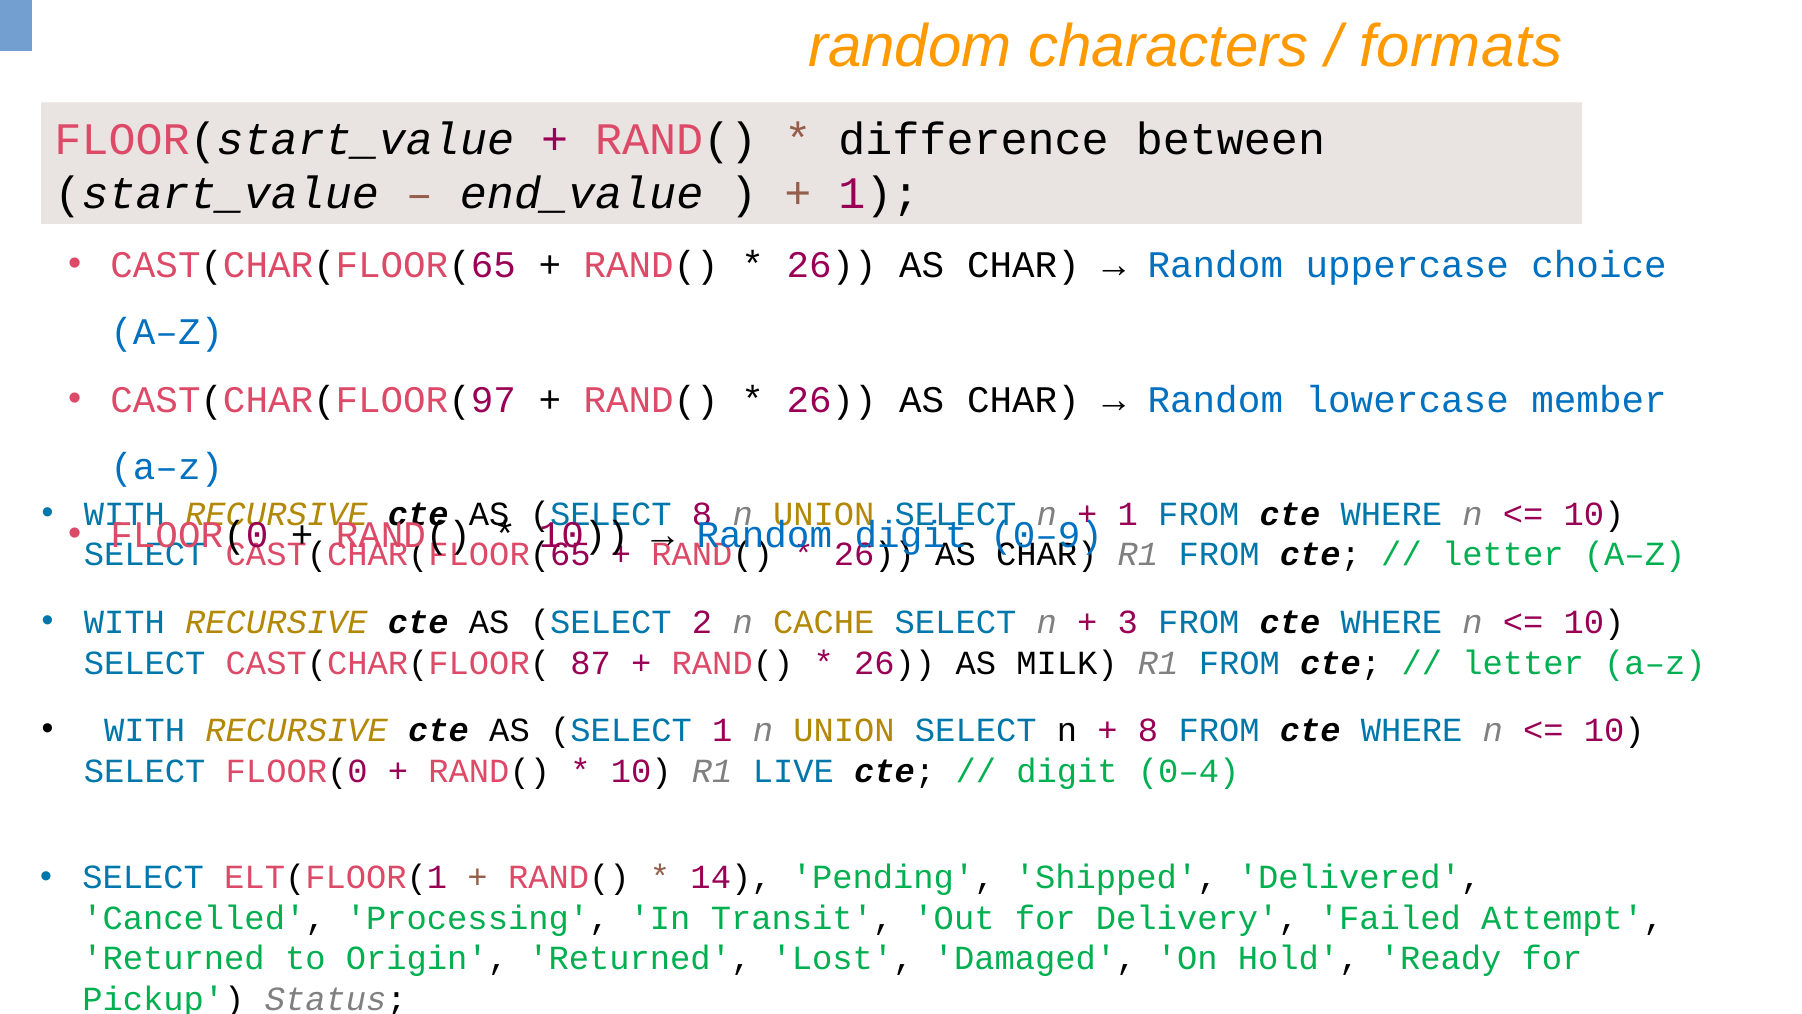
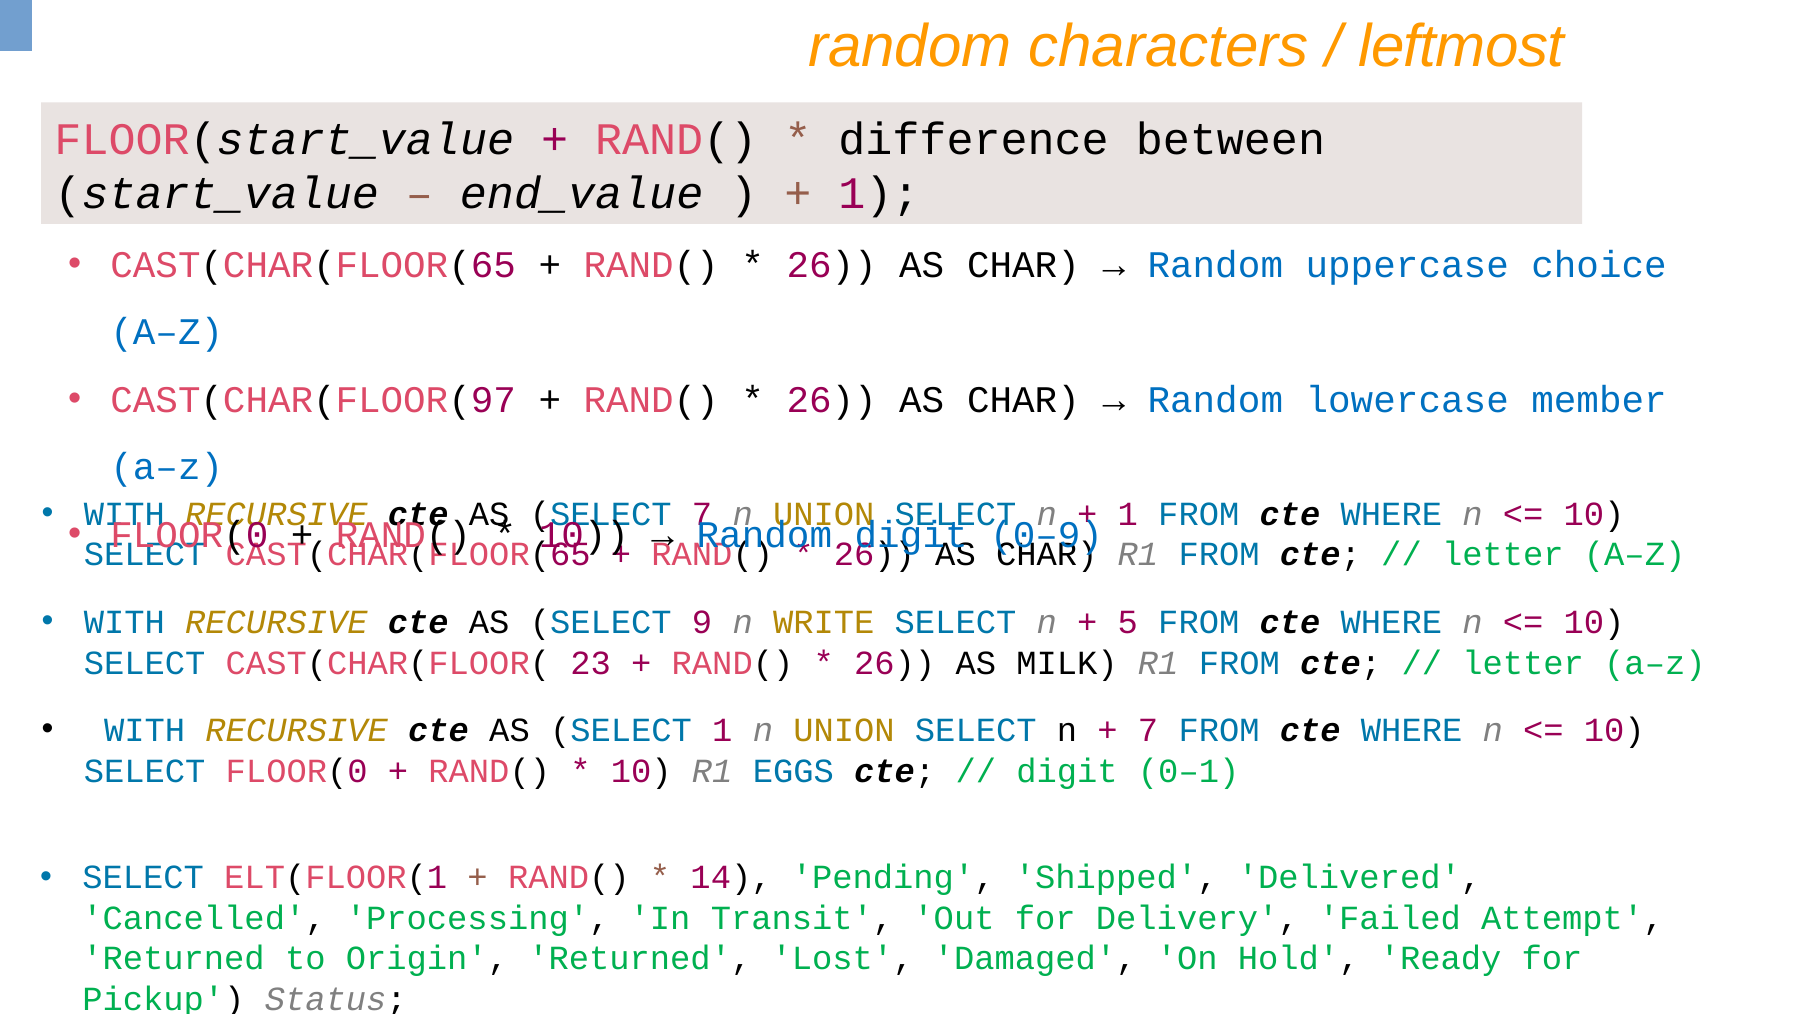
formats: formats -> leftmost
8 at (702, 514): 8 -> 7
2: 2 -> 9
CACHE: CACHE -> WRITE
3: 3 -> 5
87: 87 -> 23
8 at (1148, 730): 8 -> 7
LIVE: LIVE -> EGGS
0–4: 0–4 -> 0–1
